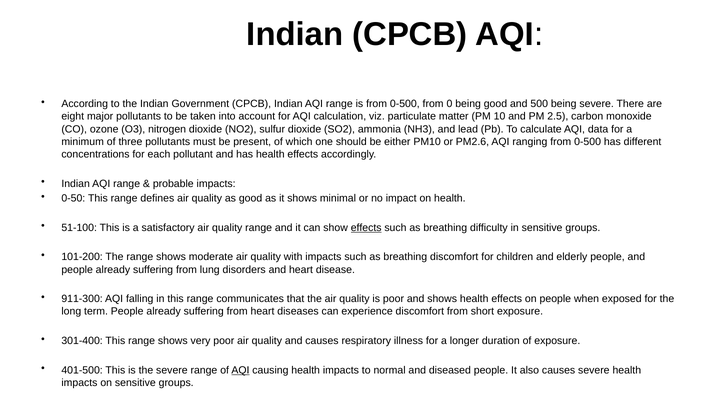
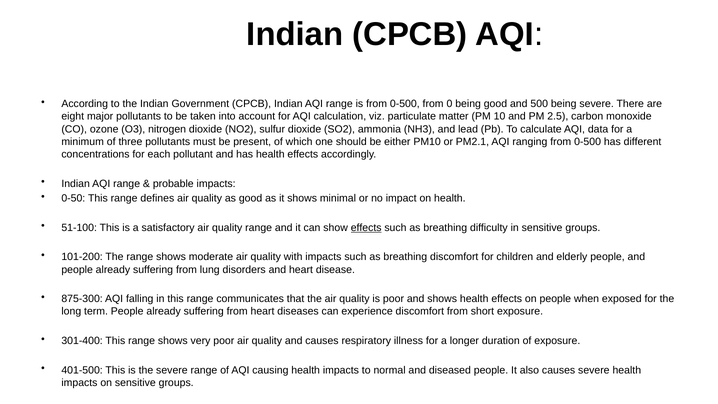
PM2.6: PM2.6 -> PM2.1
911-300: 911-300 -> 875-300
AQI at (240, 370) underline: present -> none
